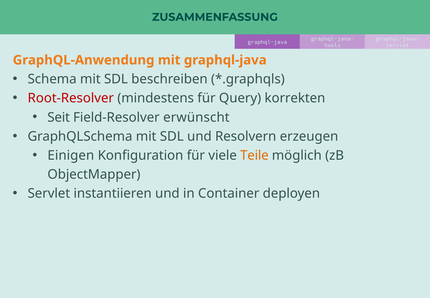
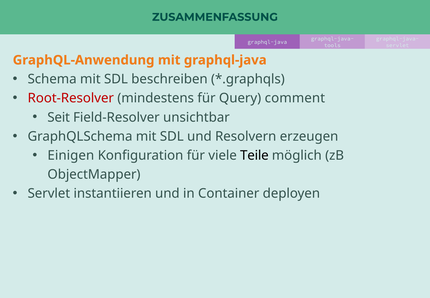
korrekten: korrekten -> comment
erwünscht: erwünscht -> unsichtbar
Teile colour: orange -> black
